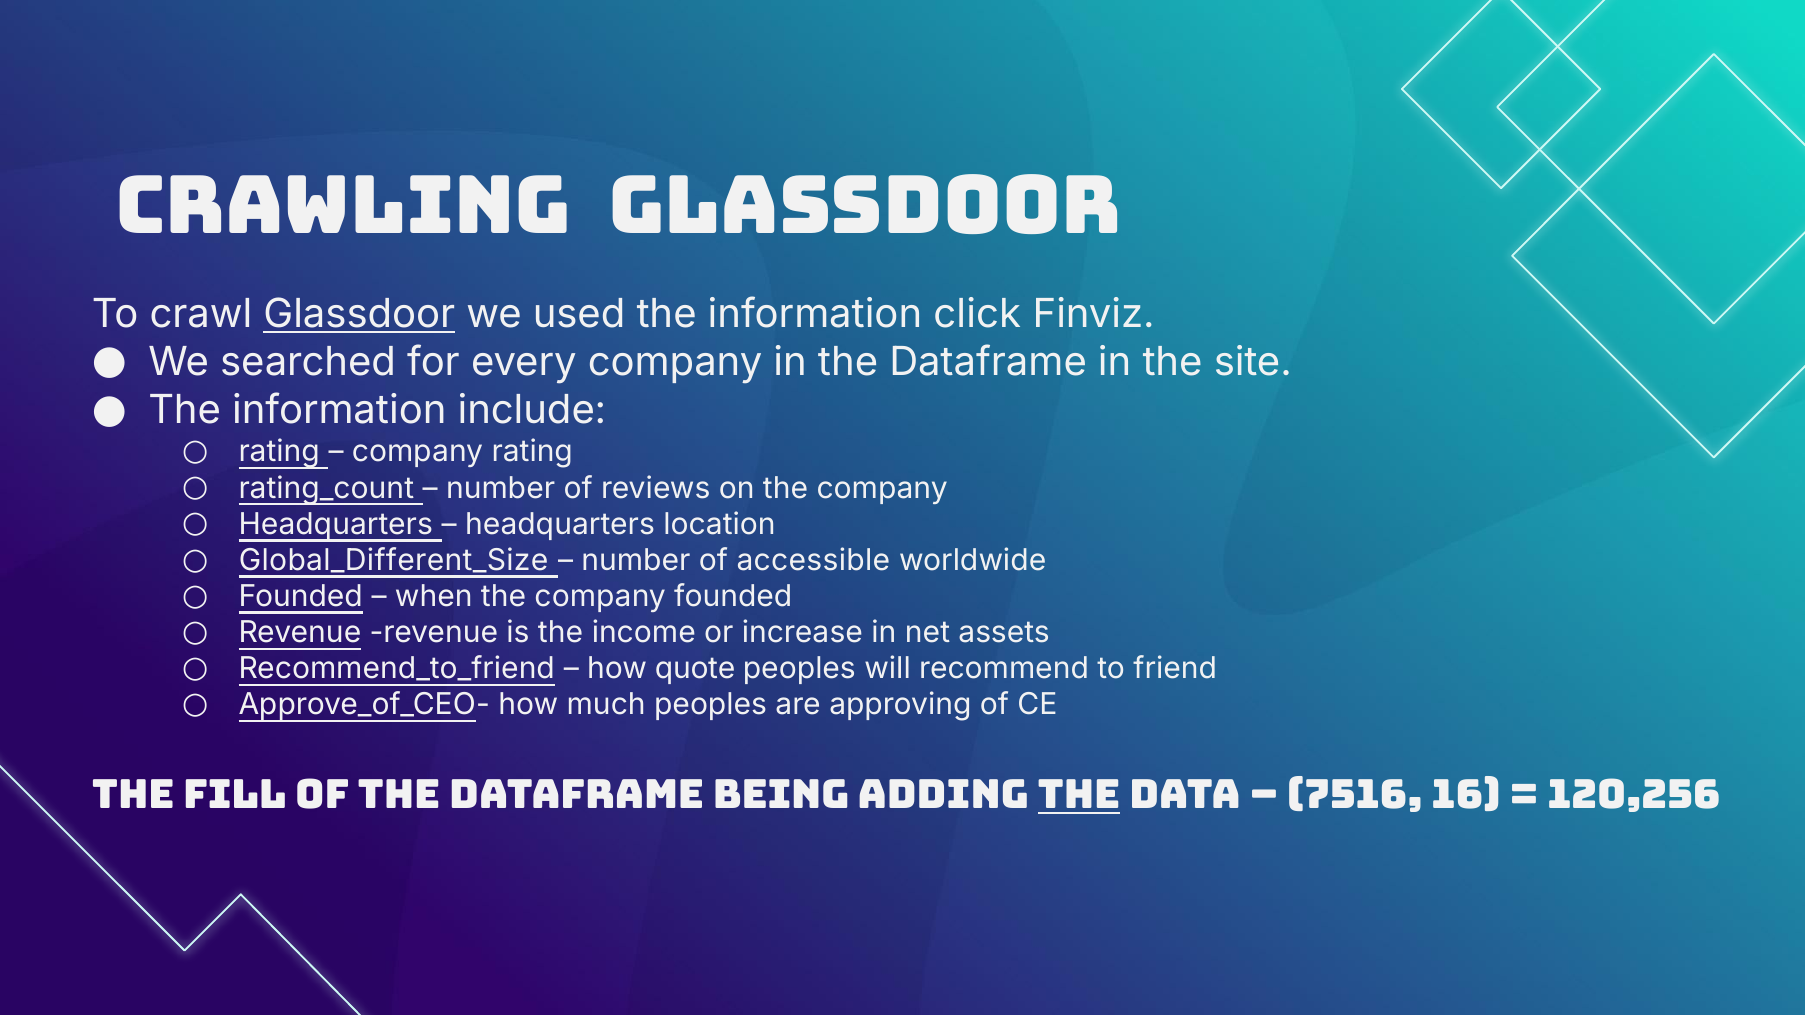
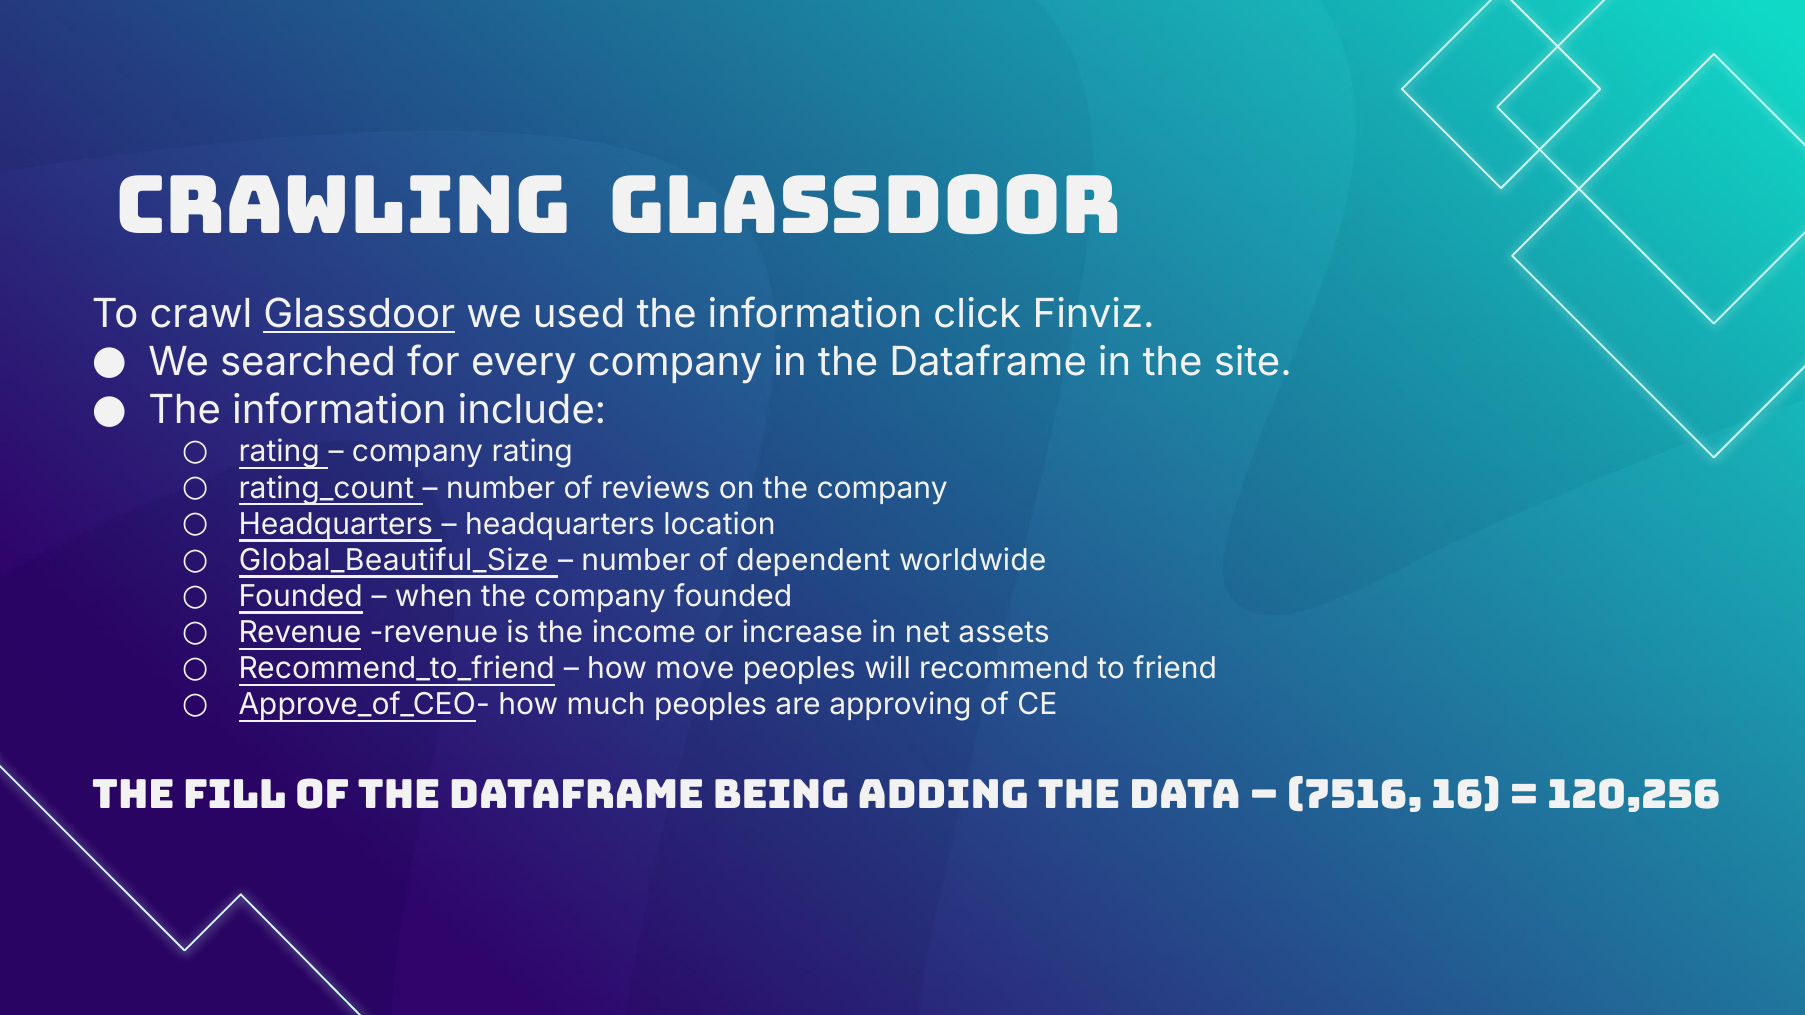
Global_Different_Size: Global_Different_Size -> Global_Beautiful_Size
accessible: accessible -> dependent
quote: quote -> move
the at (1079, 796) underline: present -> none
